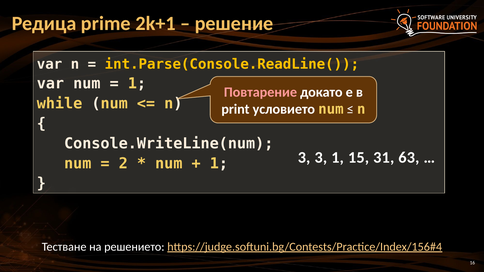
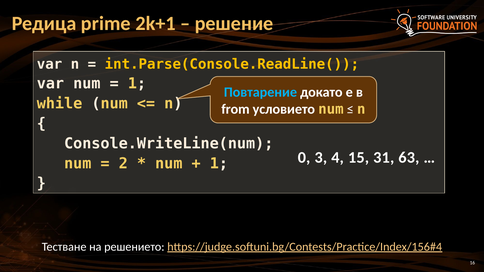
Повтарение colour: pink -> light blue
print: print -> from
3 at (304, 158): 3 -> 0
3 1: 1 -> 4
